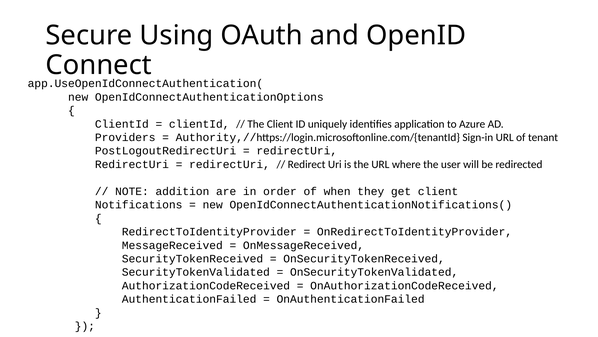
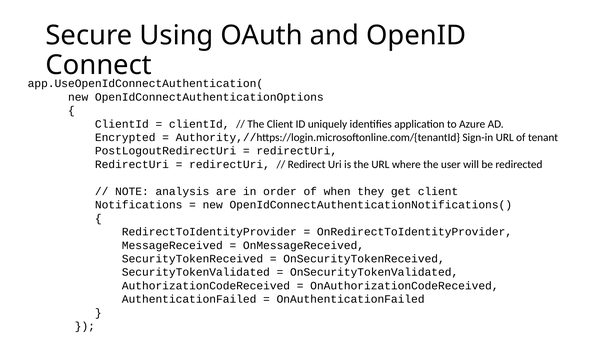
Providers: Providers -> Encrypted
addition: addition -> analysis
